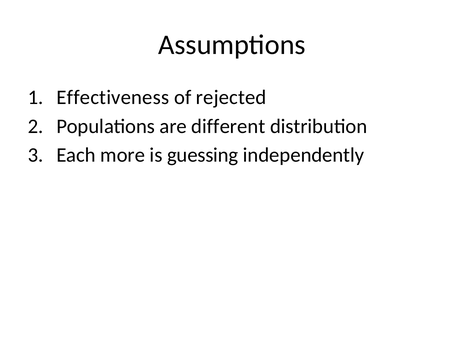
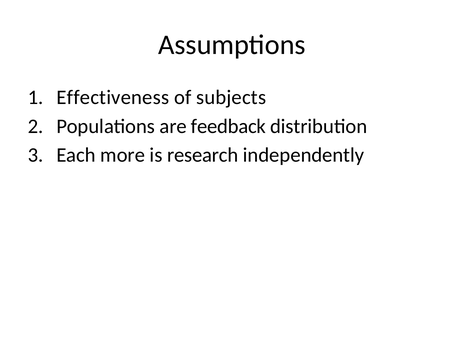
rejected: rejected -> subjects
different: different -> feedback
guessing: guessing -> research
